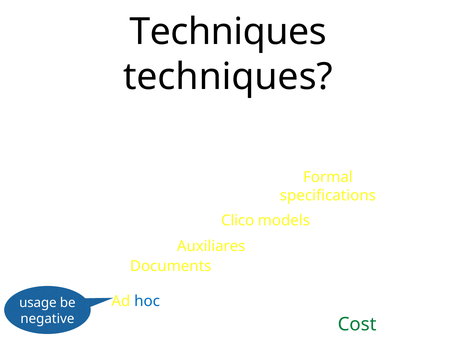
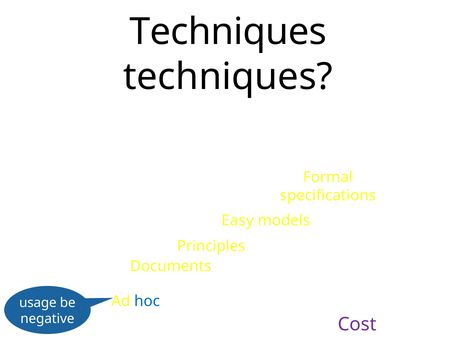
Clico: Clico -> Easy
Auxiliares: Auxiliares -> Principles
Cost colour: green -> purple
